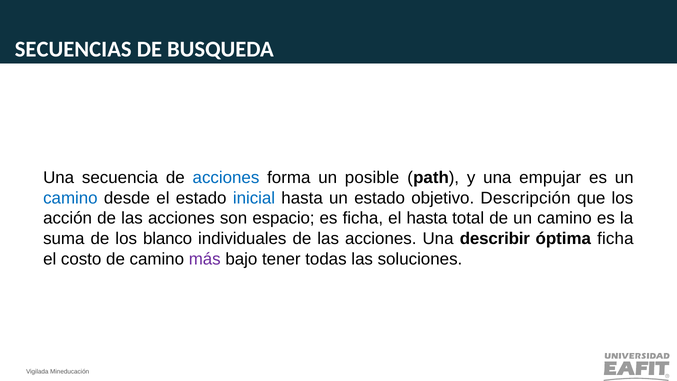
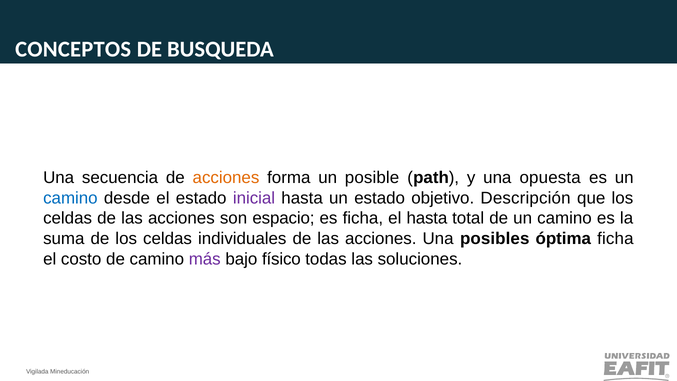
SECUENCIAS: SECUENCIAS -> CONCEPTOS
acciones at (226, 178) colour: blue -> orange
empujar: empujar -> opuesta
inicial colour: blue -> purple
acción at (68, 218): acción -> celdas
de los blanco: blanco -> celdas
describir: describir -> posibles
tener: tener -> físico
